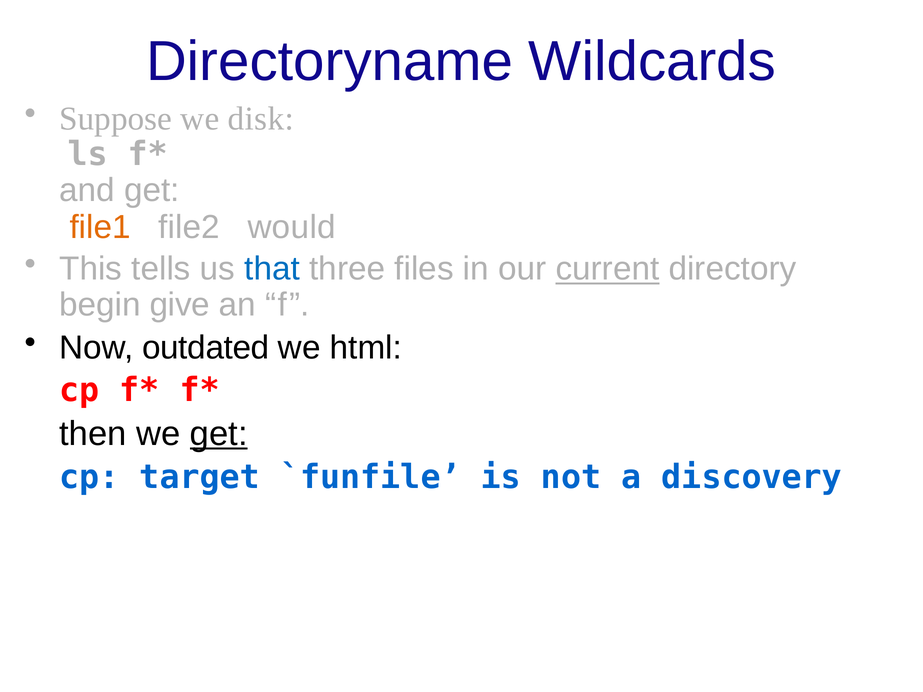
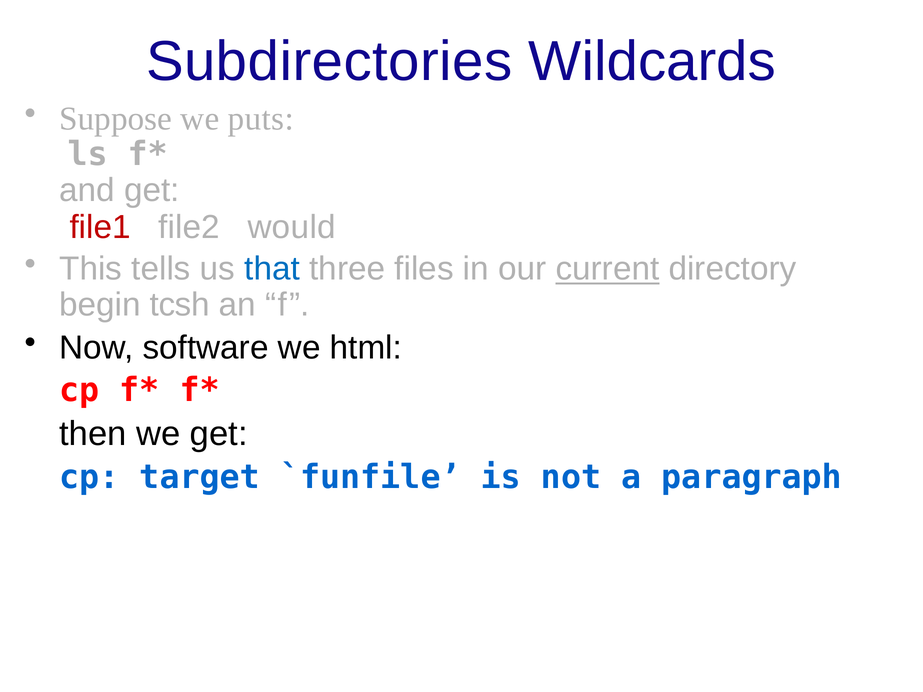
Directoryname: Directoryname -> Subdirectories
disk: disk -> puts
file1 colour: orange -> red
give: give -> tcsh
outdated: outdated -> software
get at (219, 434) underline: present -> none
discovery: discovery -> paragraph
